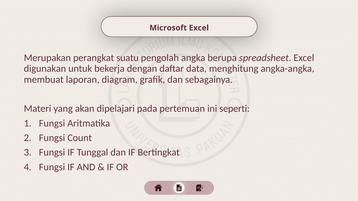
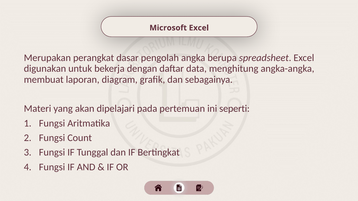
suatu: suatu -> dasar
